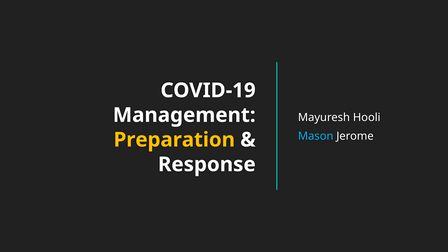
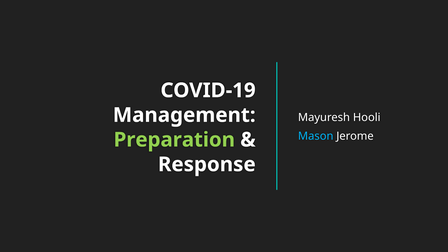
Preparation colour: yellow -> light green
